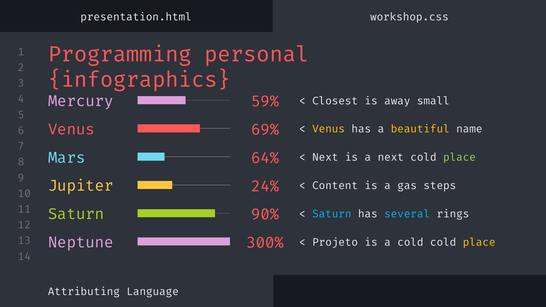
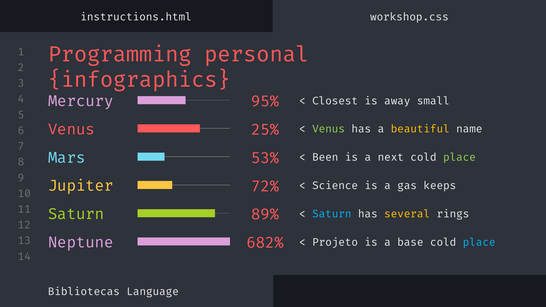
presentation.html: presentation.html -> instructions.html
59%: 59% -> 95%
69%: 69% -> 25%
Venus at (329, 129) colour: yellow -> light green
64%: 64% -> 53%
Next at (325, 157): Next -> Been
24%: 24% -> 72%
Content: Content -> Science
steps: steps -> keeps
90%: 90% -> 89%
several colour: light blue -> yellow
300%: 300% -> 682%
a cold: cold -> base
place at (479, 242) colour: yellow -> light blue
Attributing: Attributing -> Bibliotecas
